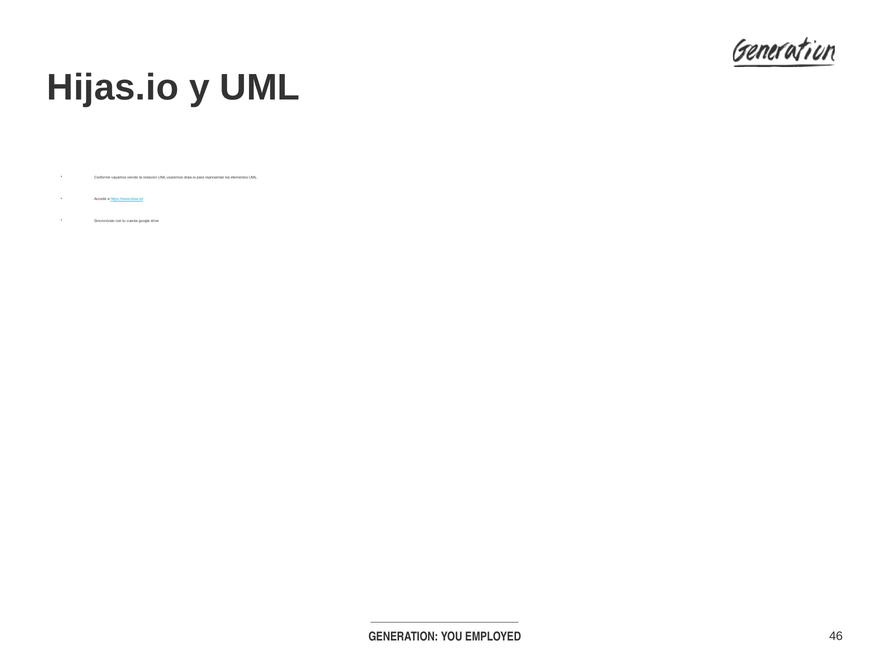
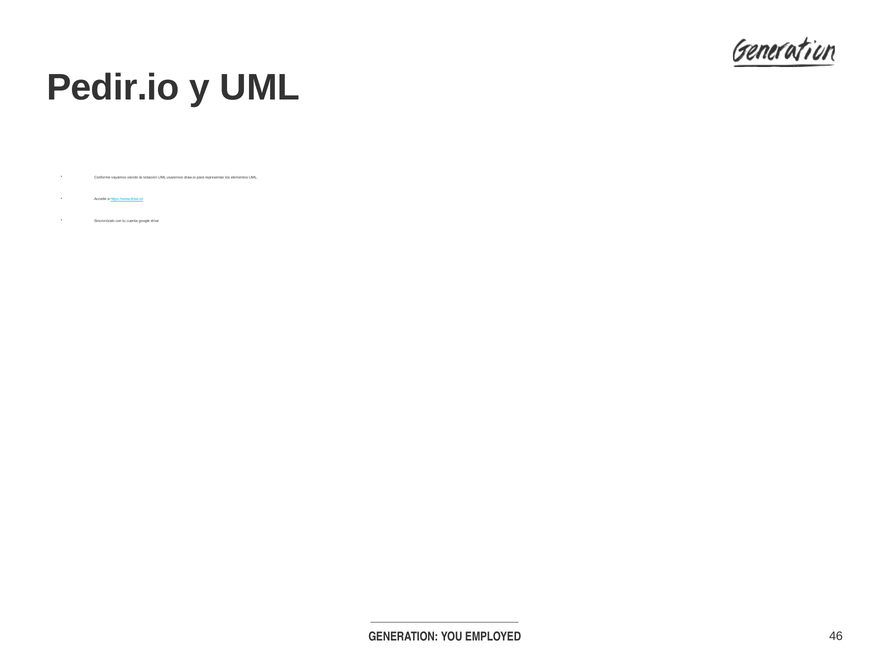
Hijas.io: Hijas.io -> Pedir.io
